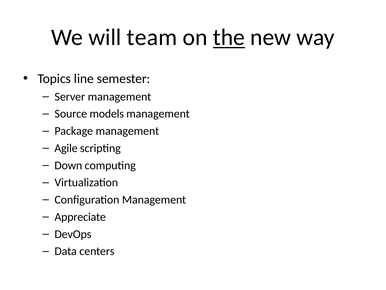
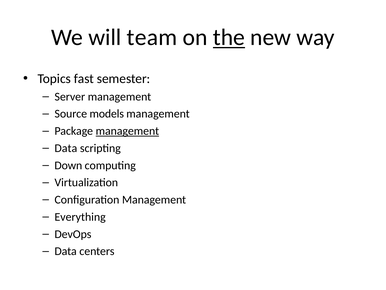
line: line -> fast
management at (127, 131) underline: none -> present
Agile at (66, 148): Agile -> Data
Appreciate: Appreciate -> Everything
